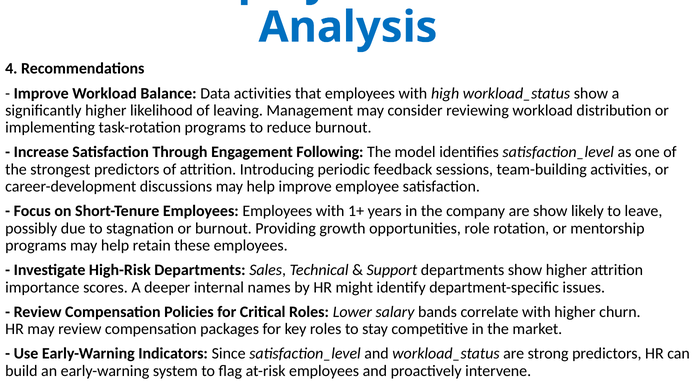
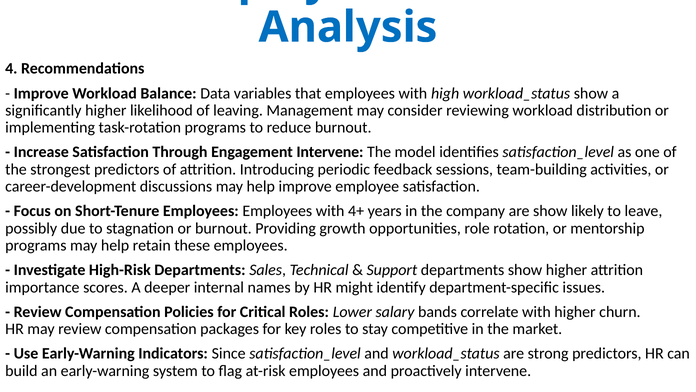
Data activities: activities -> variables
Engagement Following: Following -> Intervene
1+: 1+ -> 4+
